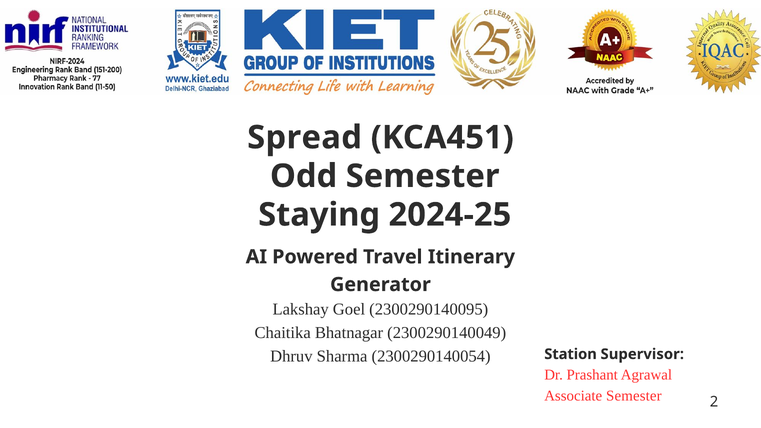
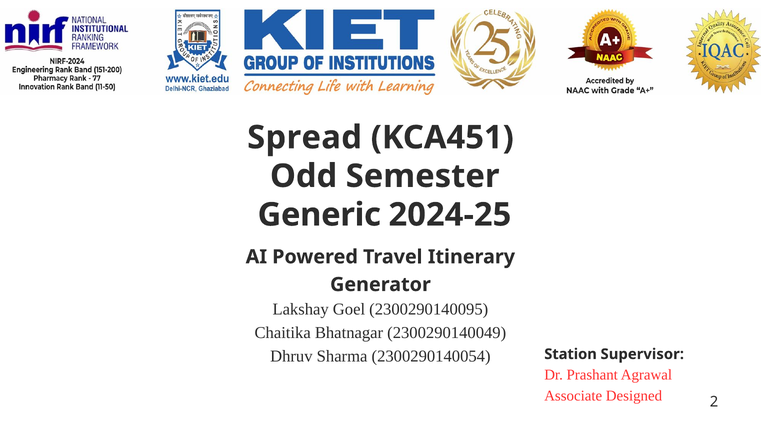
Staying: Staying -> Generic
Associate Semester: Semester -> Designed
